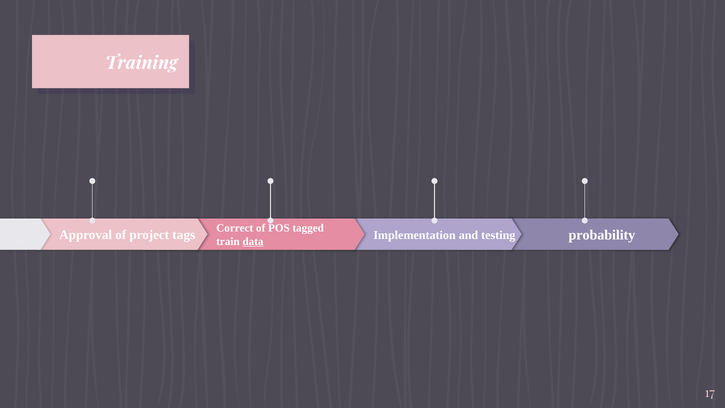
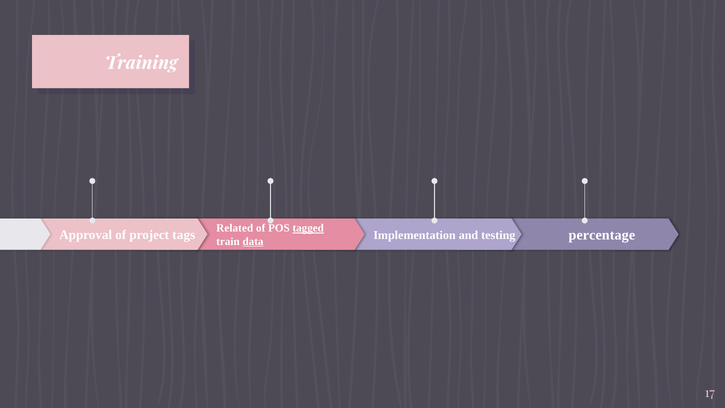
Correct: Correct -> Related
tagged underline: none -> present
probability: probability -> percentage
